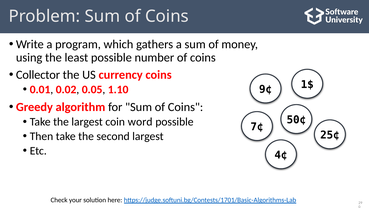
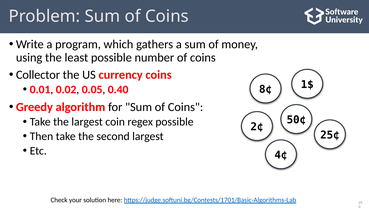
1.10: 1.10 -> 0.40
9¢: 9¢ -> 8¢
word: word -> regex
7¢: 7¢ -> 2¢
